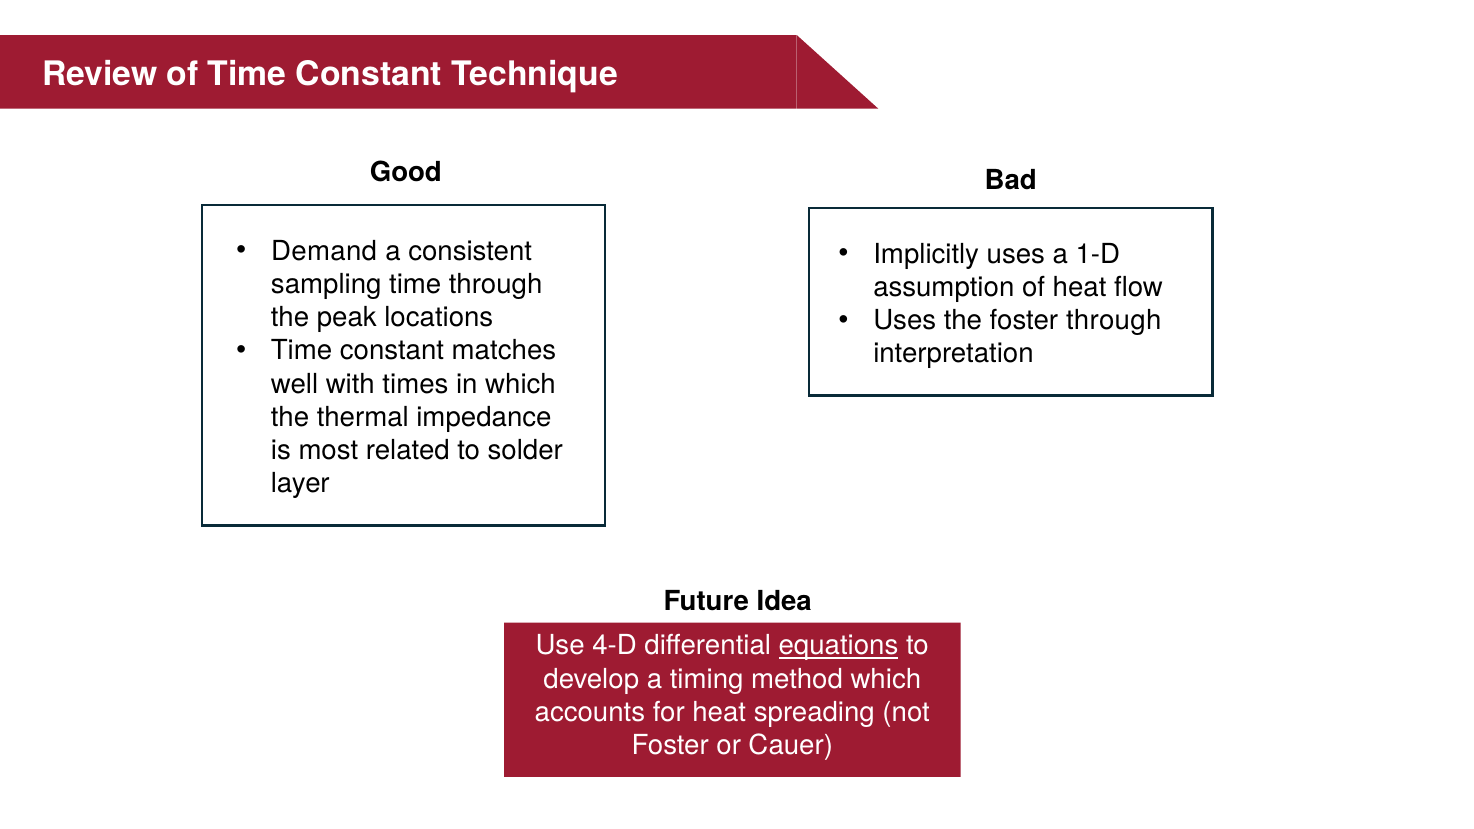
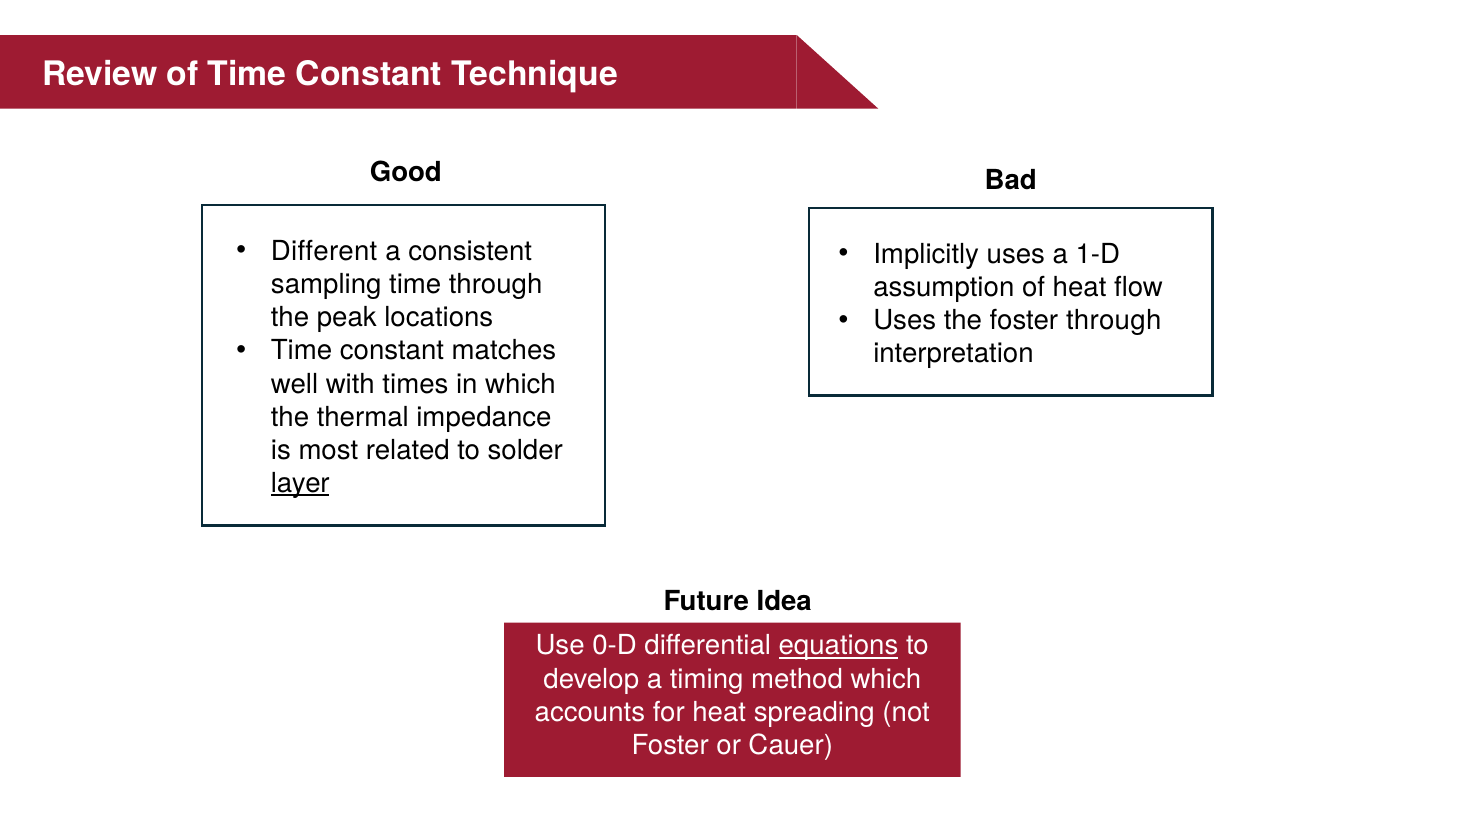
Demand: Demand -> Different
layer underline: none -> present
4-D: 4-D -> 0-D
